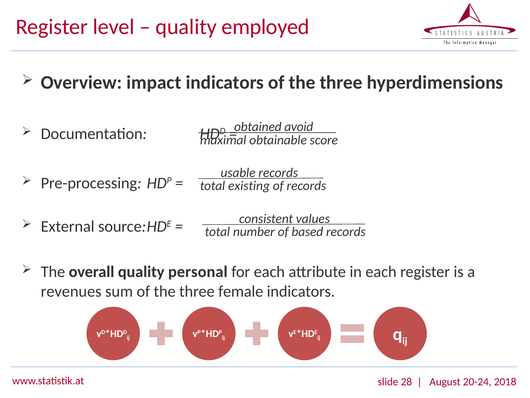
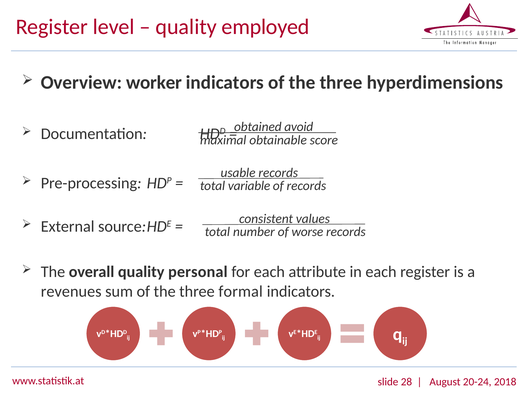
impact: impact -> worker
existing: existing -> variable
based: based -> worse
female: female -> formal
